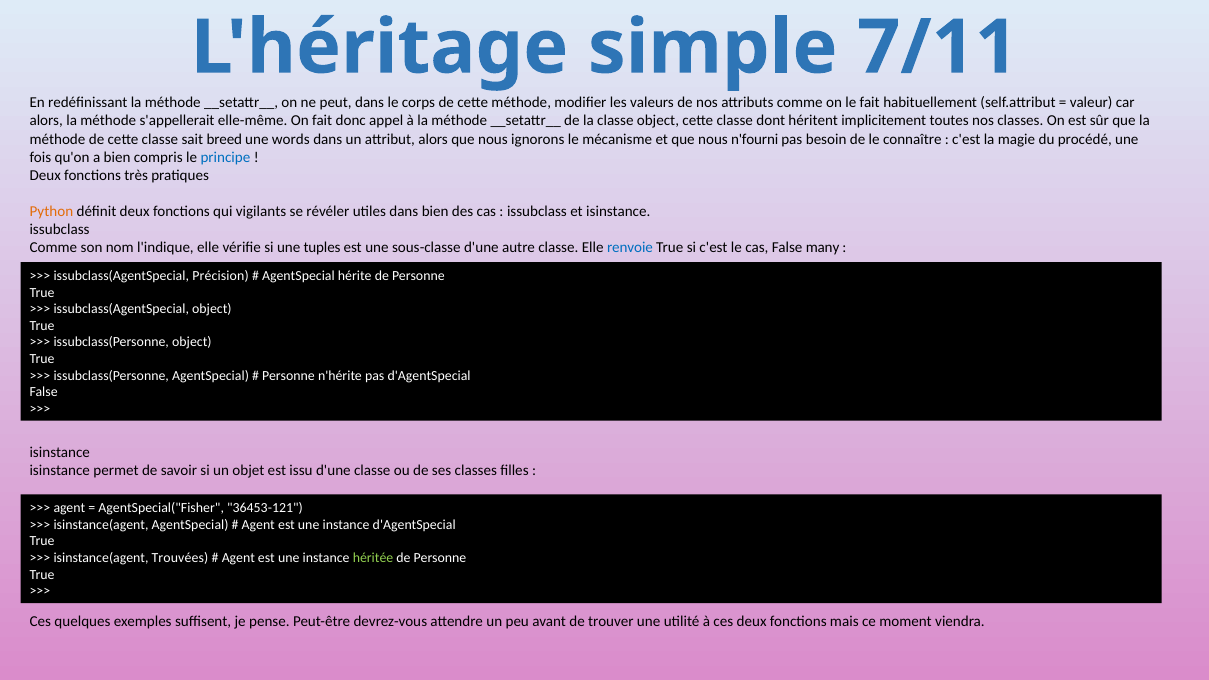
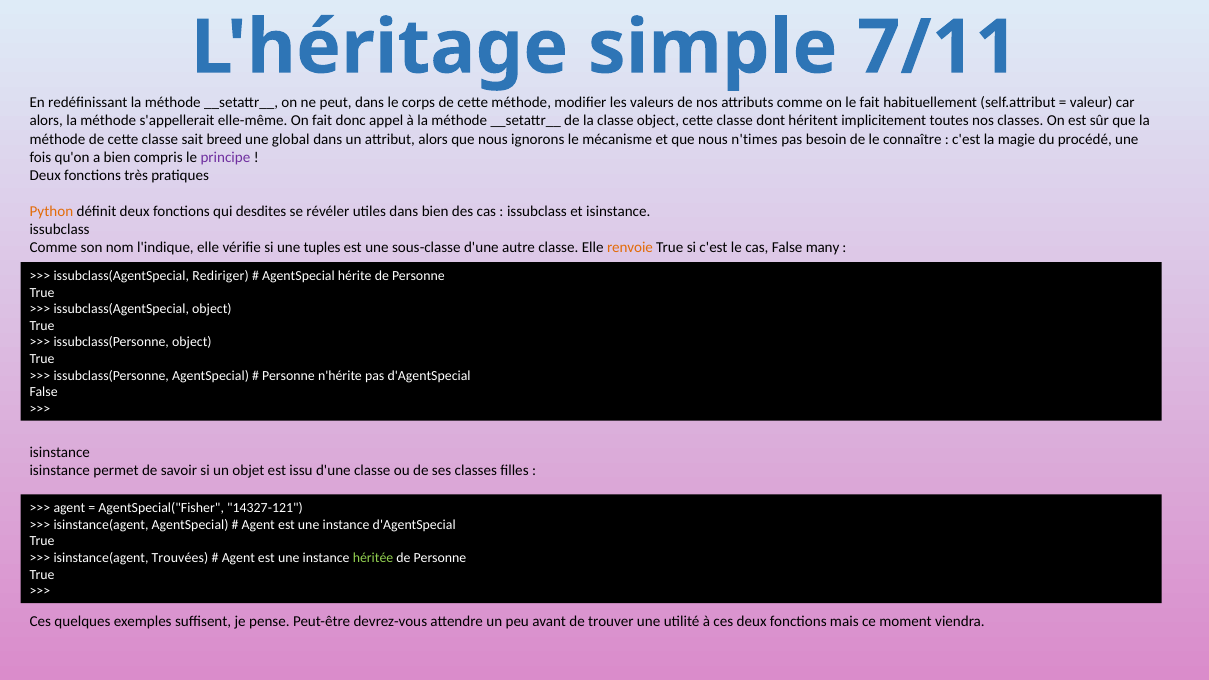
words: words -> global
n'fourni: n'fourni -> n'times
principe colour: blue -> purple
vigilants: vigilants -> desdites
renvoie colour: blue -> orange
Précision: Précision -> Rediriger
36453-121: 36453-121 -> 14327-121
